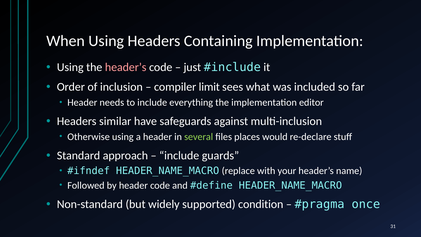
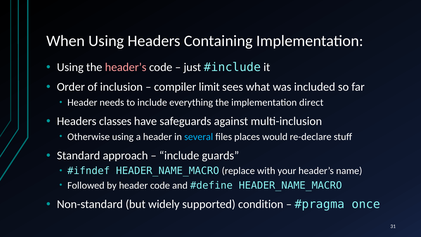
editor: editor -> direct
similar: similar -> classes
several colour: light green -> light blue
